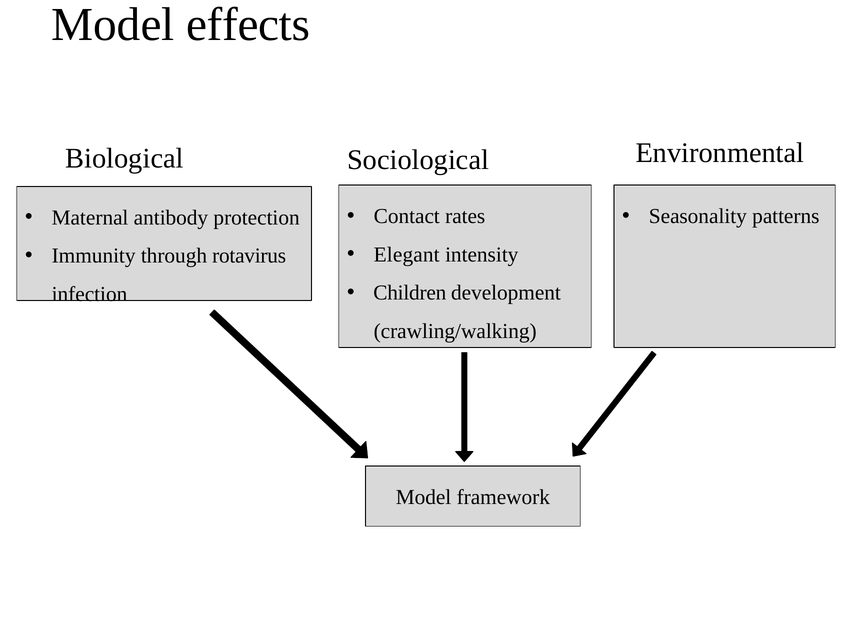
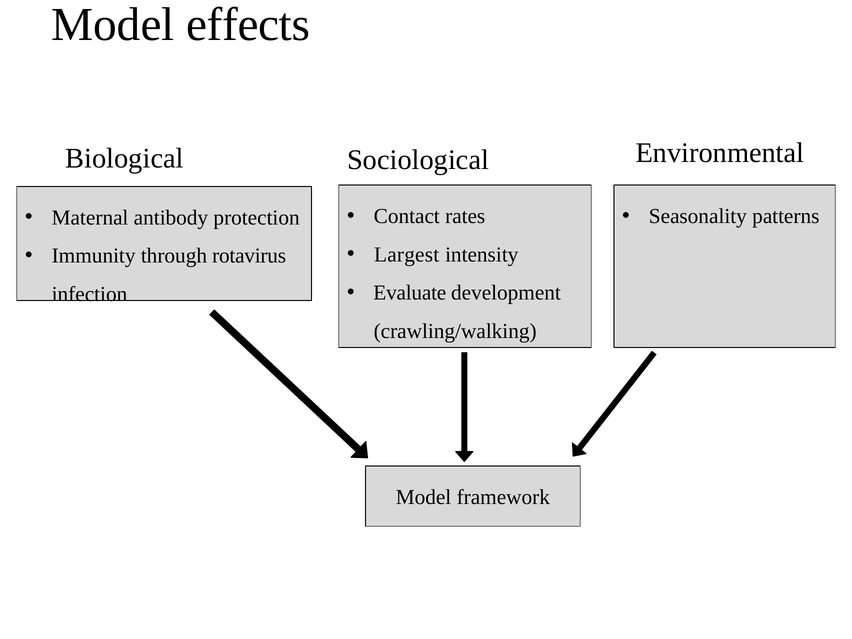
Elegant: Elegant -> Largest
Children: Children -> Evaluate
